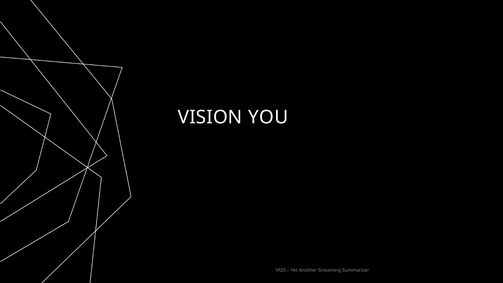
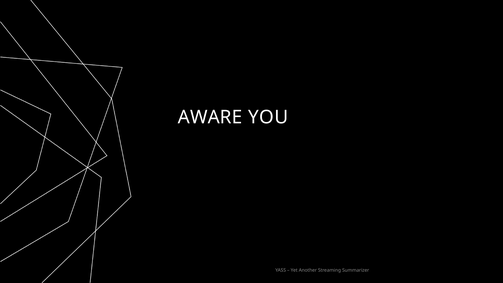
VISION: VISION -> AWARE
